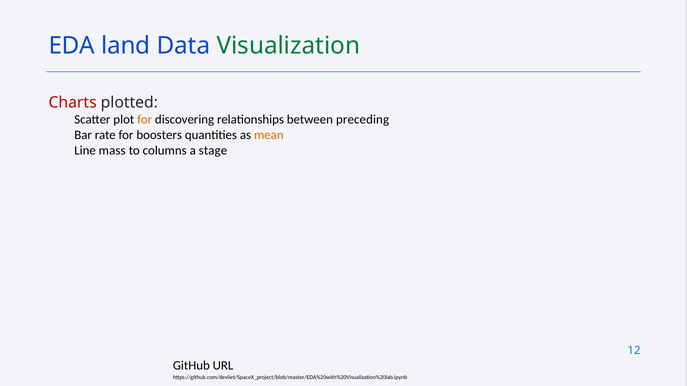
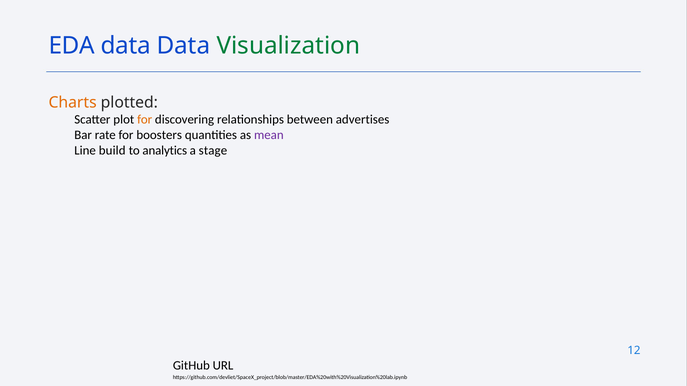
EDA land: land -> data
Charts colour: red -> orange
preceding: preceding -> advertises
mean colour: orange -> purple
mass: mass -> build
columns: columns -> analytics
